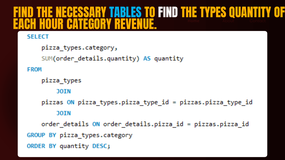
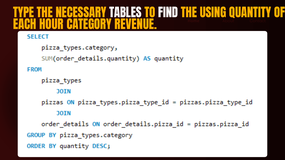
FIND at (23, 13): FIND -> TYPE
TABLES colour: light blue -> white
TYPES: TYPES -> USING
